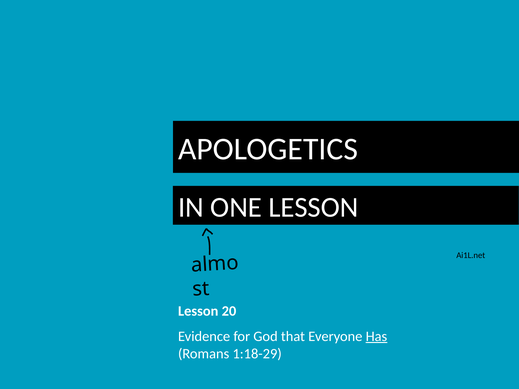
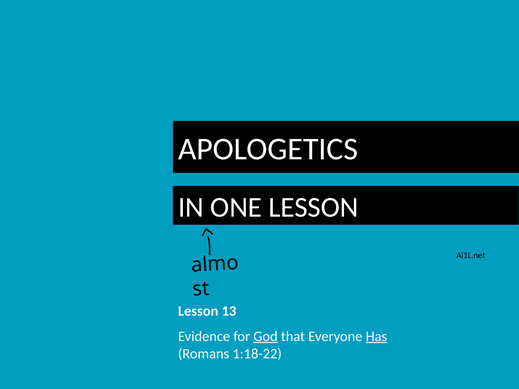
20: 20 -> 13
God underline: none -> present
1:18-29: 1:18-29 -> 1:18-22
